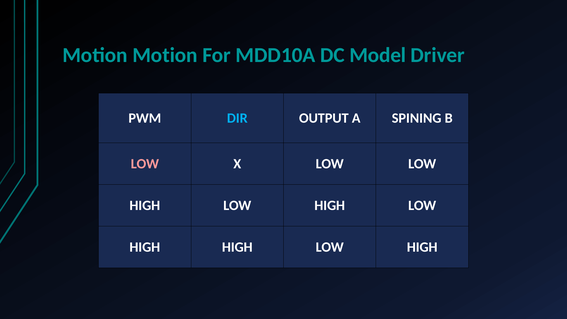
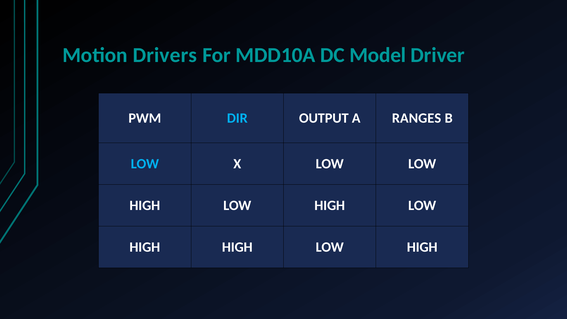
Motion Motion: Motion -> Drivers
SPINING: SPINING -> RANGES
LOW at (145, 164) colour: pink -> light blue
